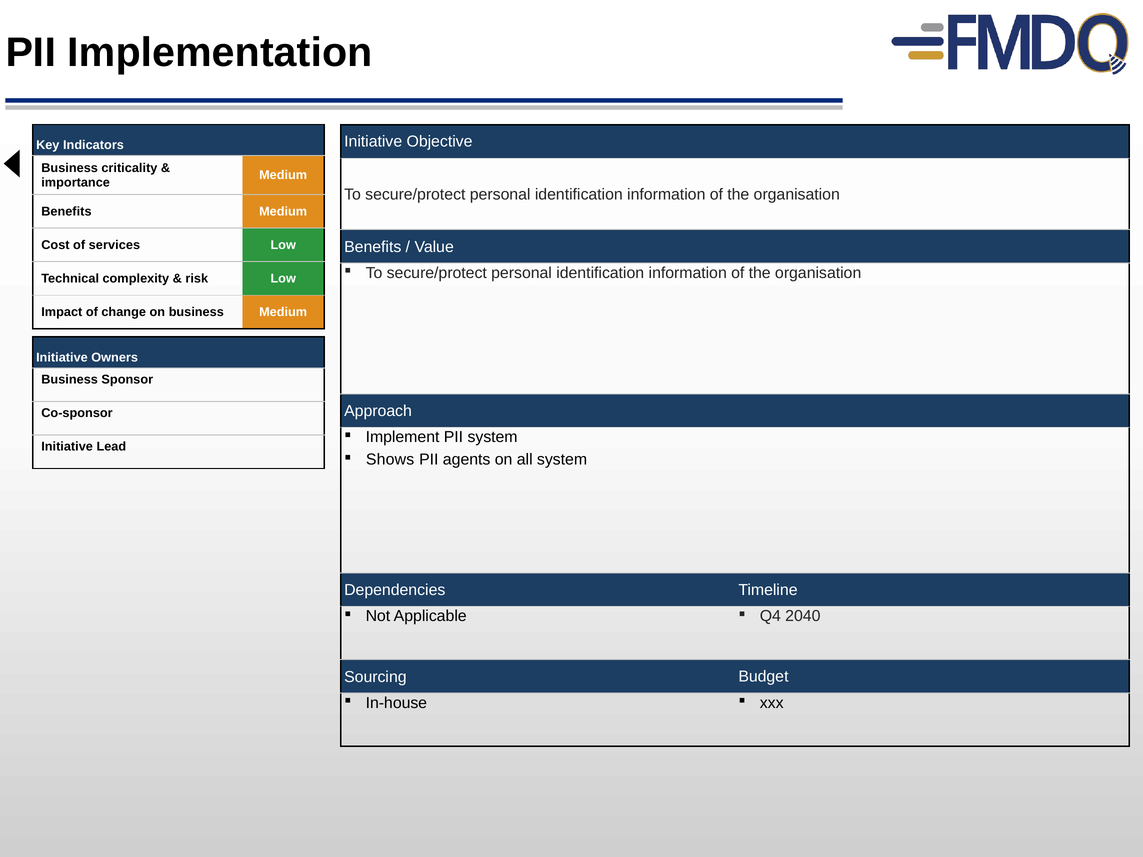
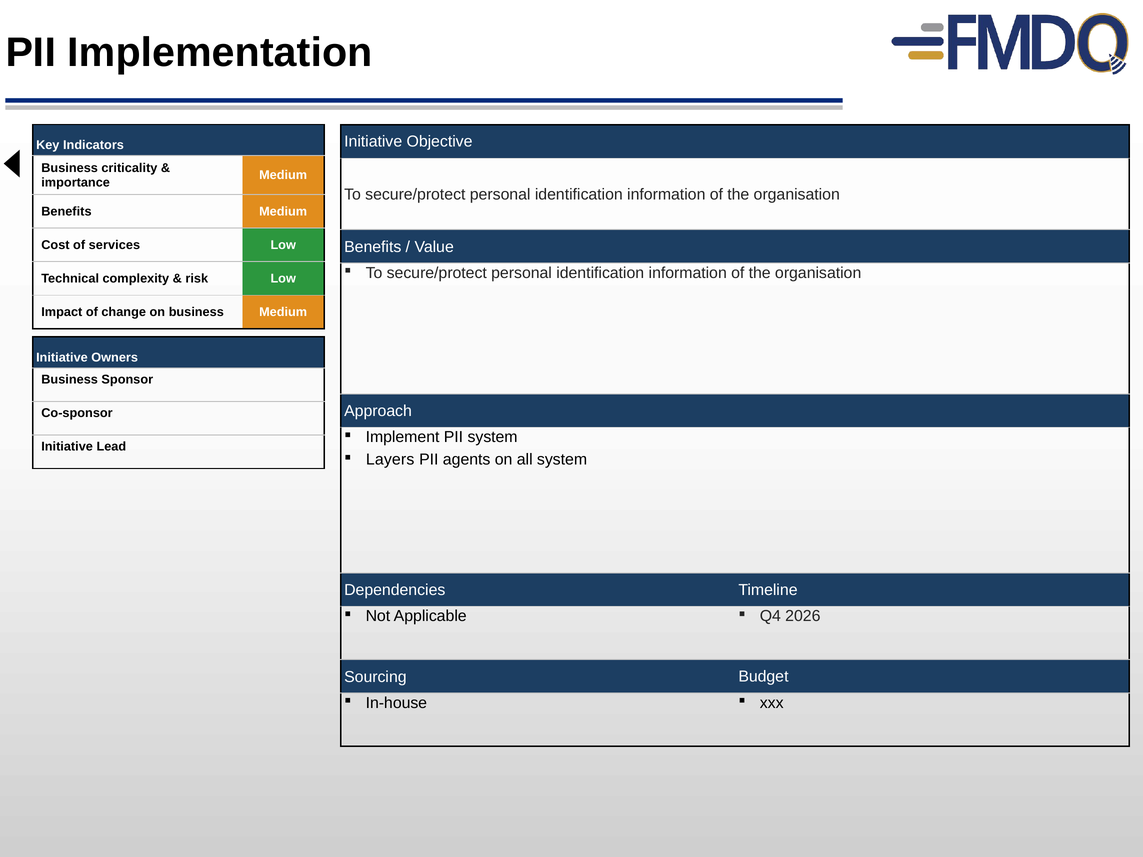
Shows: Shows -> Layers
2040: 2040 -> 2026
